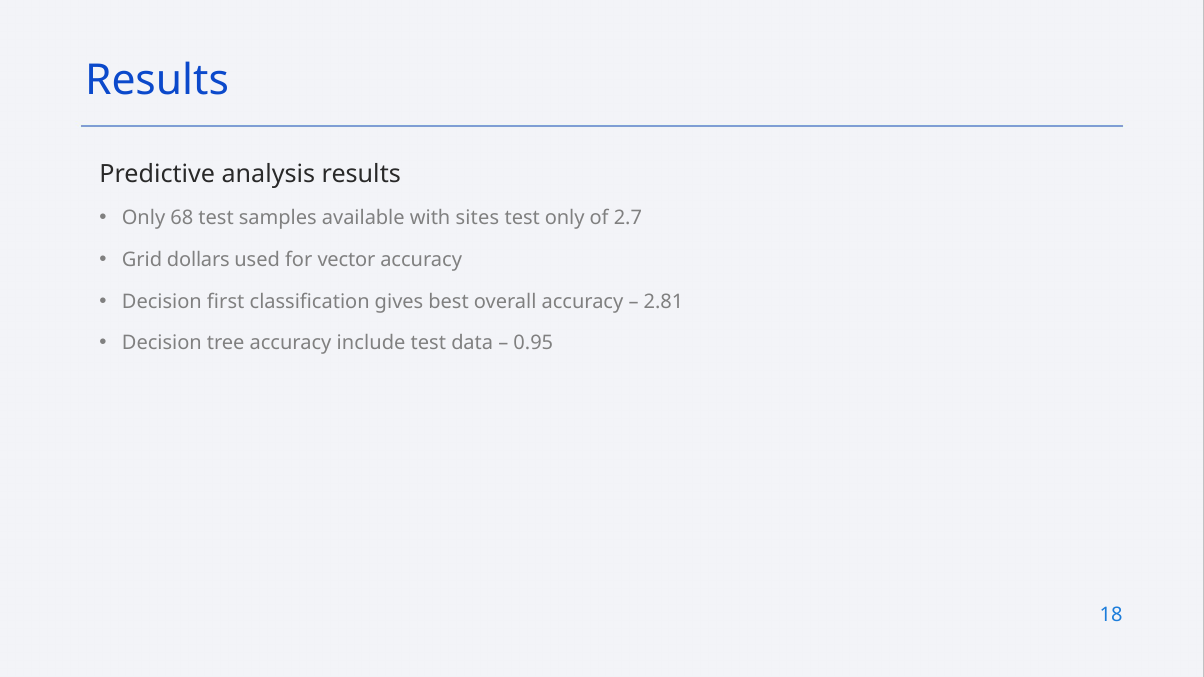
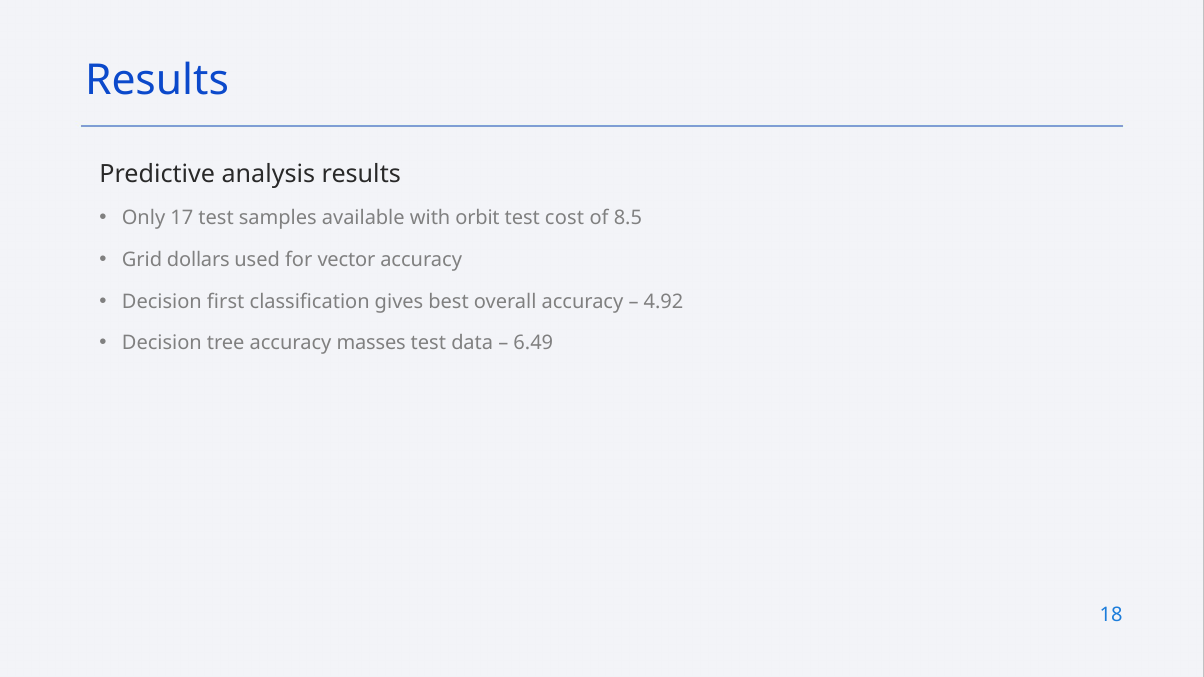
68: 68 -> 17
sites: sites -> orbit
test only: only -> cost
2.7: 2.7 -> 8.5
2.81: 2.81 -> 4.92
include: include -> masses
0.95: 0.95 -> 6.49
